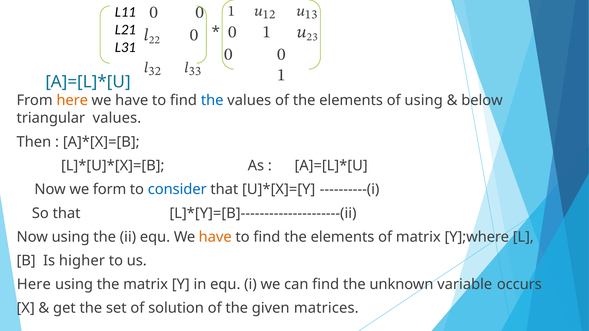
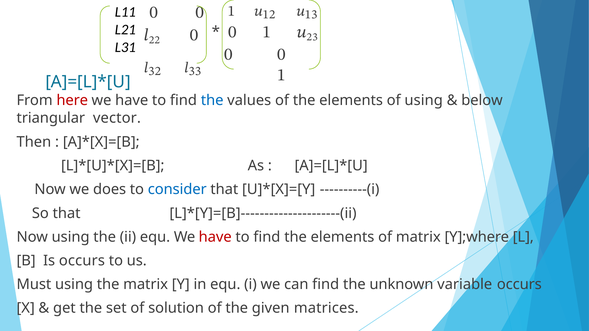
here at (72, 100) colour: orange -> red
triangular values: values -> vector
form: form -> does
have at (215, 237) colour: orange -> red
Is higher: higher -> occurs
Here at (34, 285): Here -> Must
